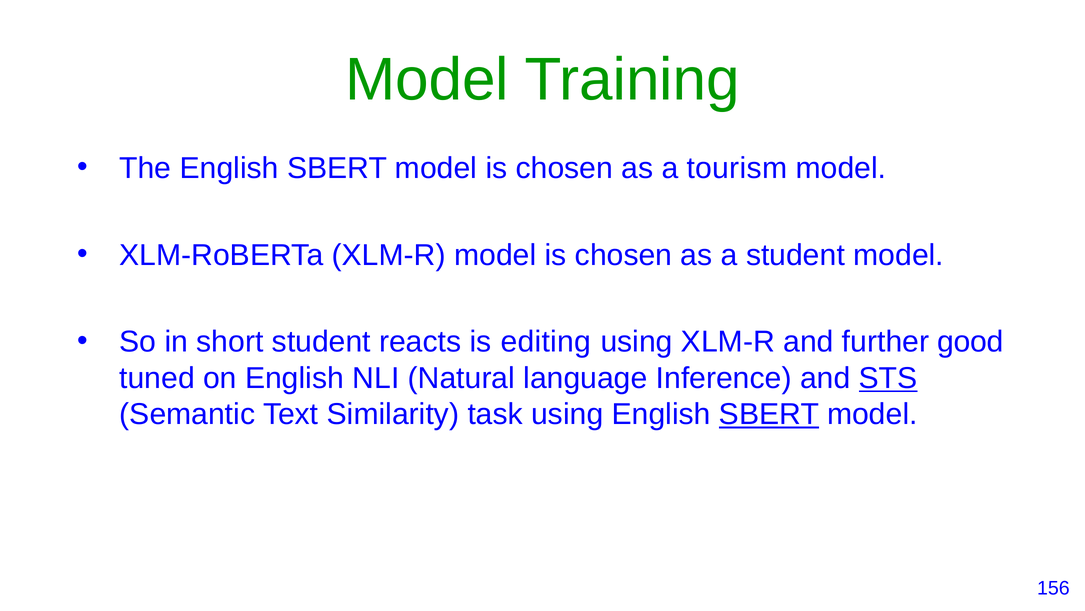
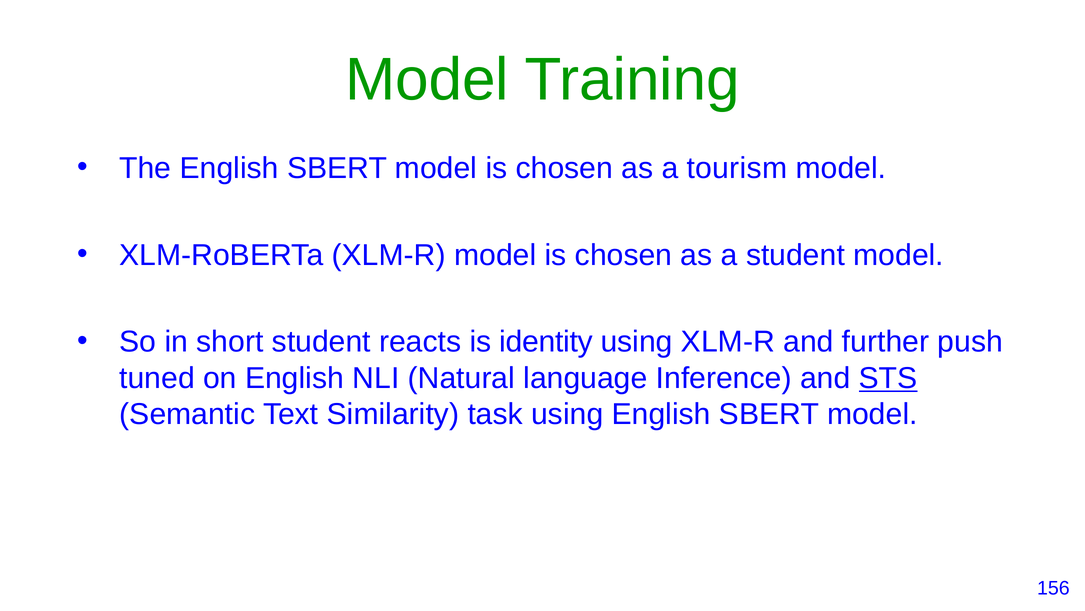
editing: editing -> identity
good: good -> push
SBERT at (769, 414) underline: present -> none
